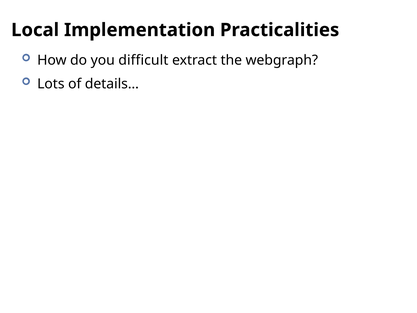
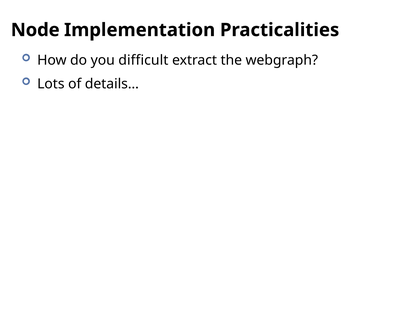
Local: Local -> Node
